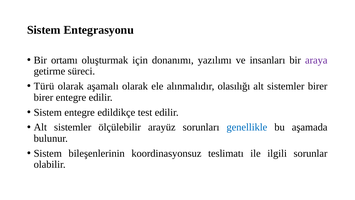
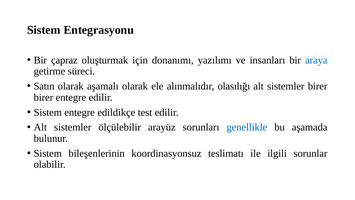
ortamı: ortamı -> çapraz
araya colour: purple -> blue
Türü: Türü -> Satın
